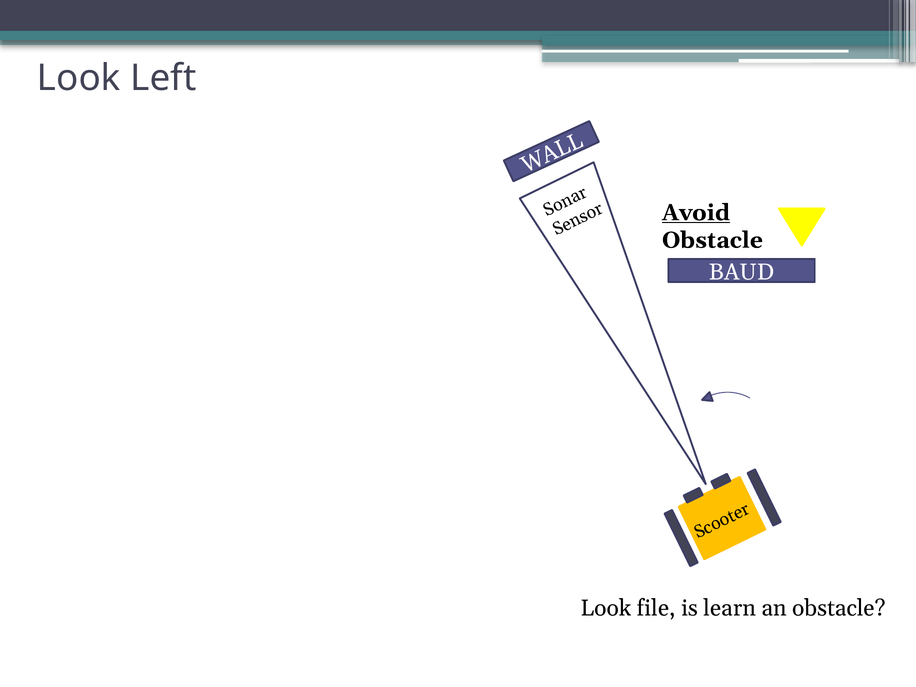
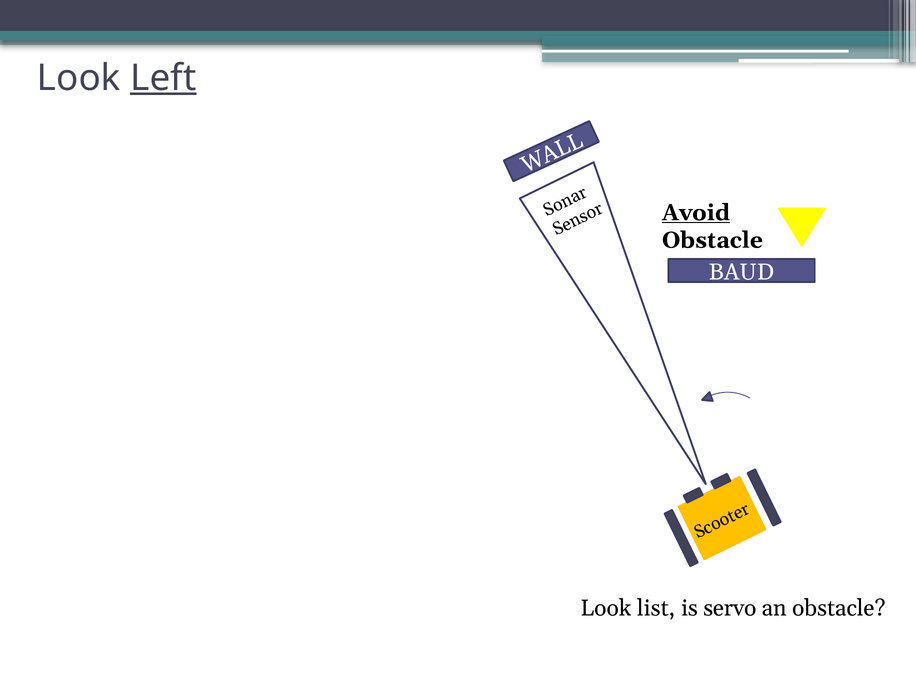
Left underline: none -> present
file: file -> list
learn: learn -> servo
